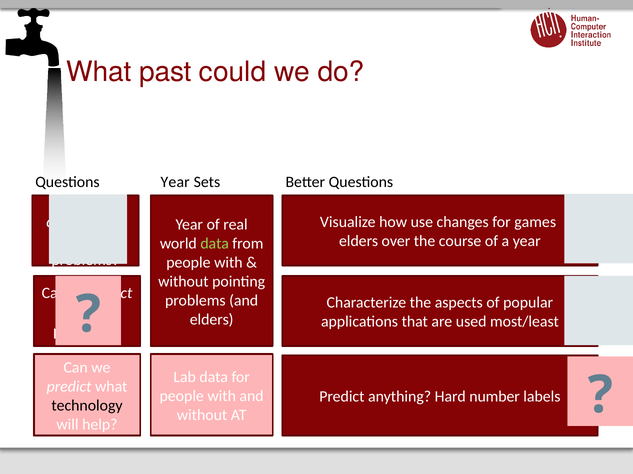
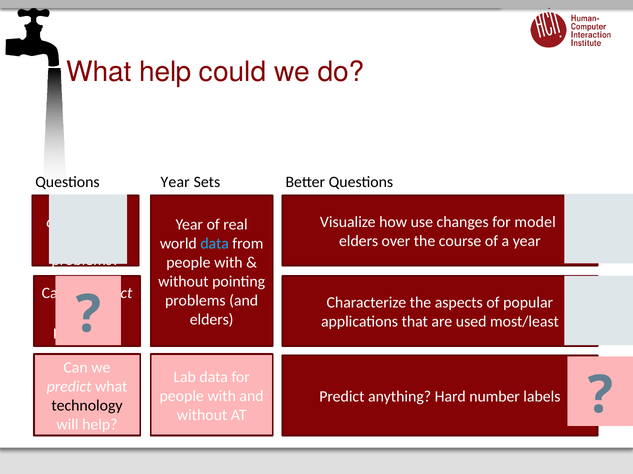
What past: past -> help
games: games -> model
data at (215, 244) colour: light green -> light blue
